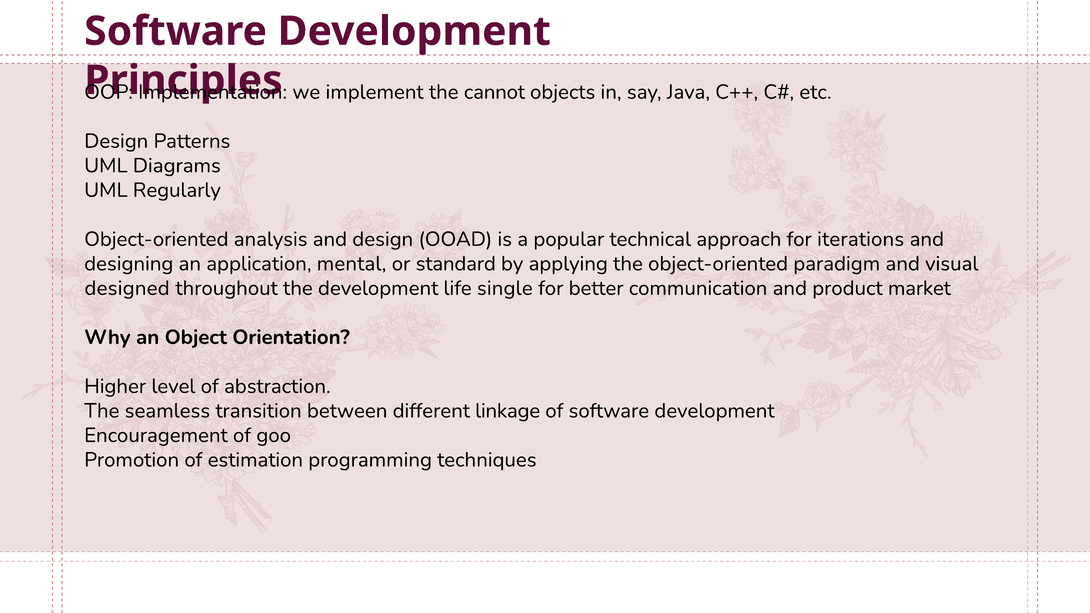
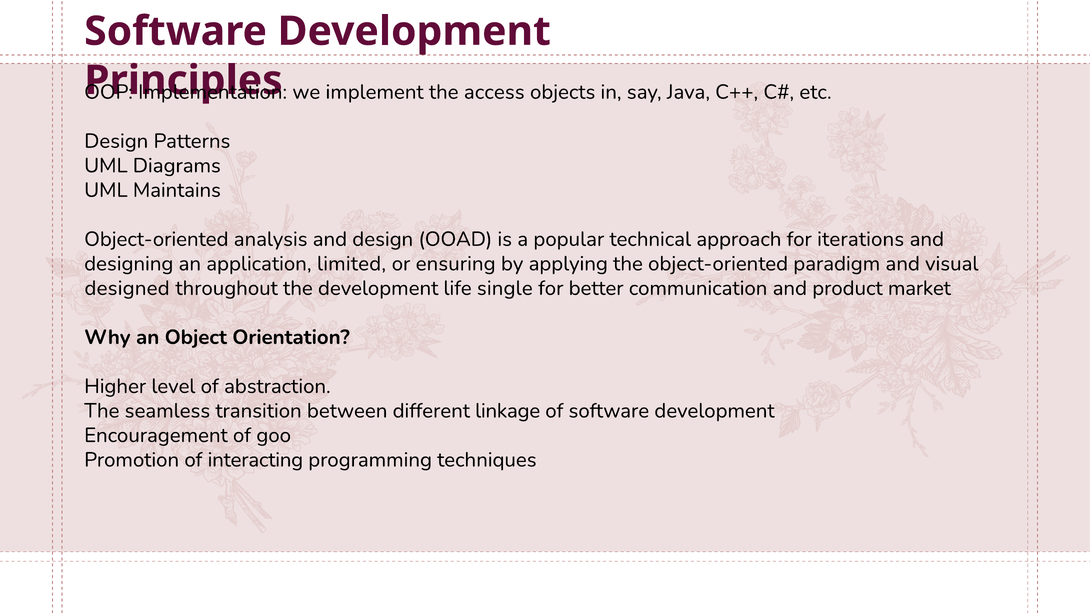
cannot: cannot -> access
Regularly: Regularly -> Maintains
mental: mental -> limited
standard: standard -> ensuring
estimation: estimation -> interacting
